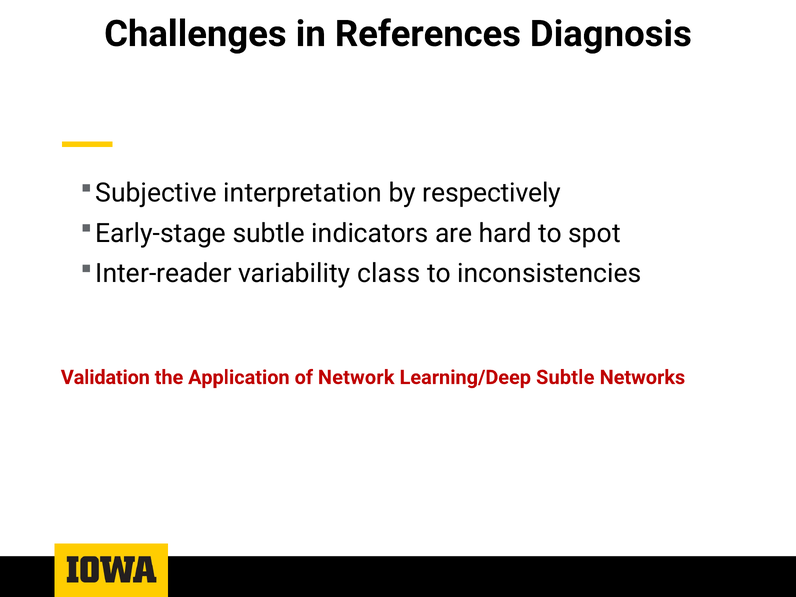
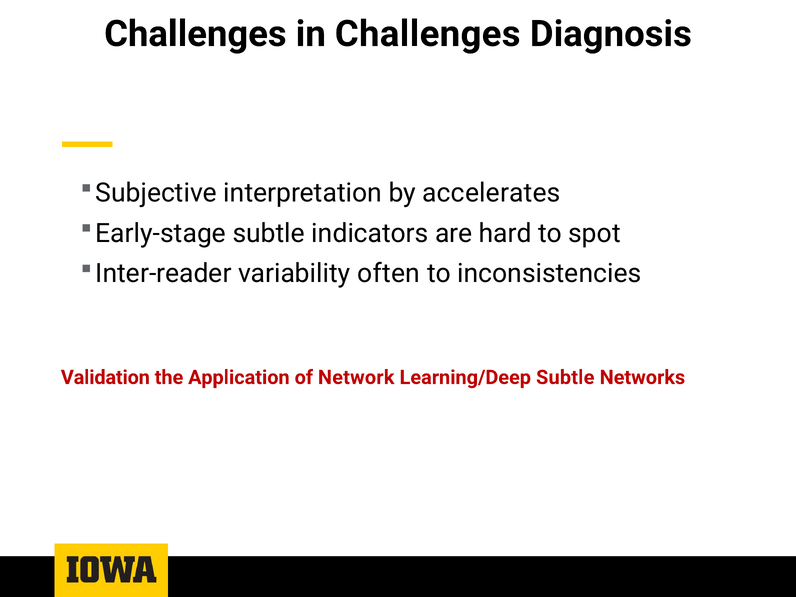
in References: References -> Challenges
respectively: respectively -> accelerates
class: class -> often
